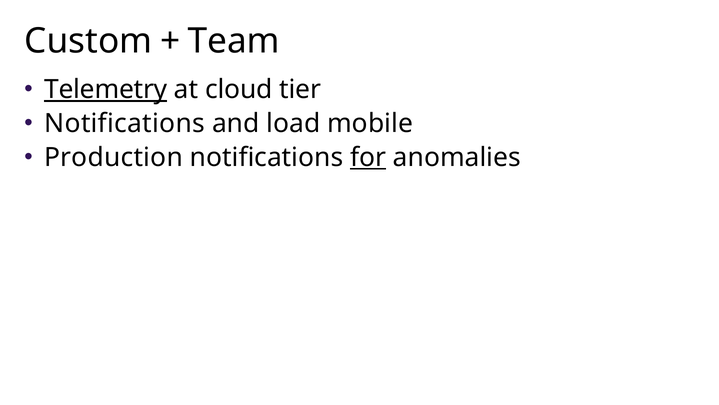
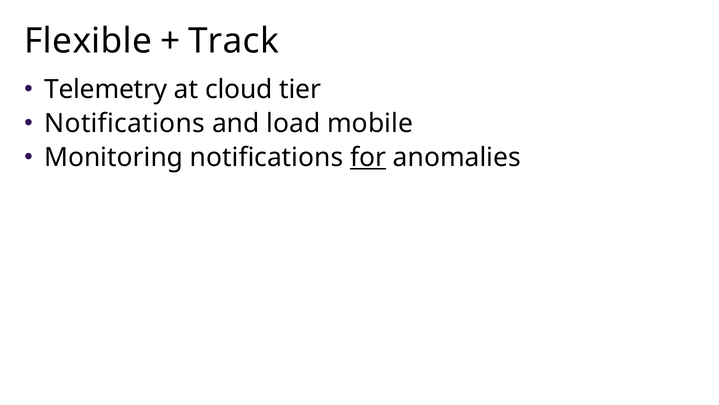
Custom: Custom -> Flexible
Team: Team -> Track
Telemetry underline: present -> none
Production: Production -> Monitoring
